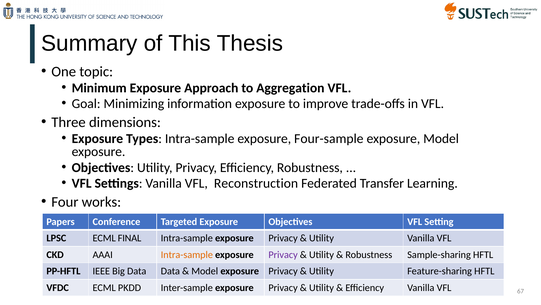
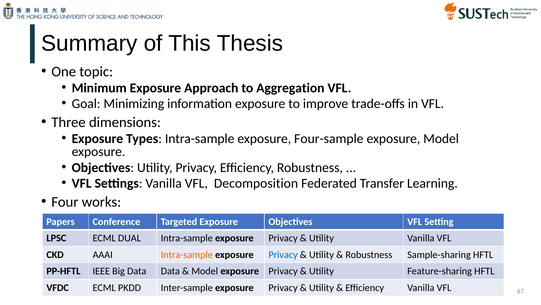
Reconstruction: Reconstruction -> Decomposition
FINAL: FINAL -> DUAL
Privacy at (283, 254) colour: purple -> blue
